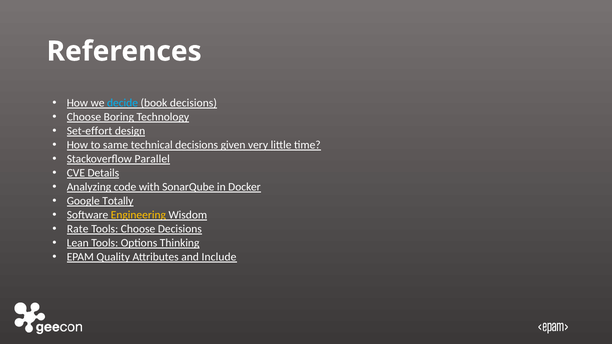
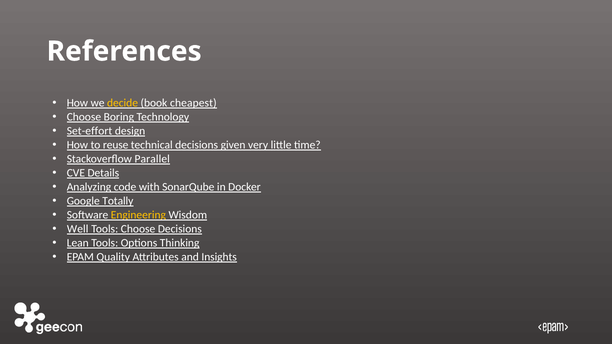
decide colour: light blue -> yellow
book decisions: decisions -> cheapest
same: same -> reuse
Rate: Rate -> Well
Include: Include -> Insights
